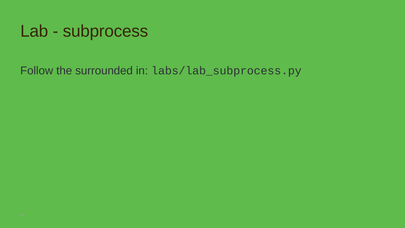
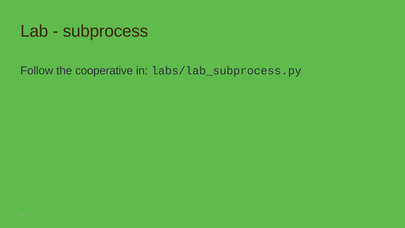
surrounded: surrounded -> cooperative
